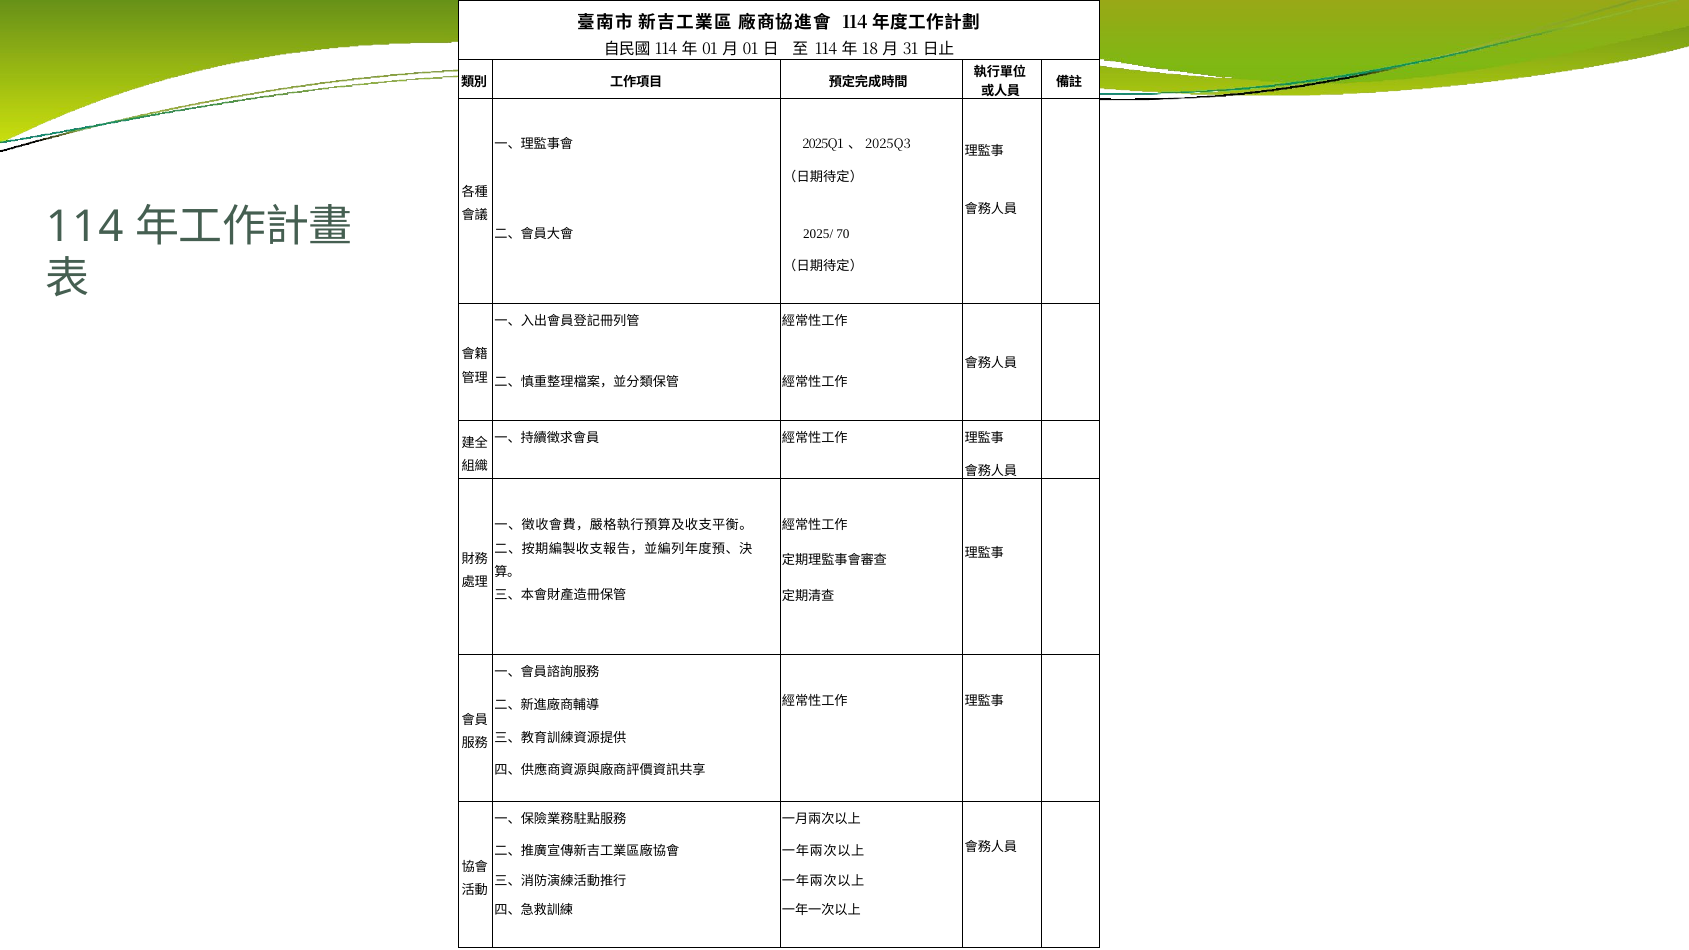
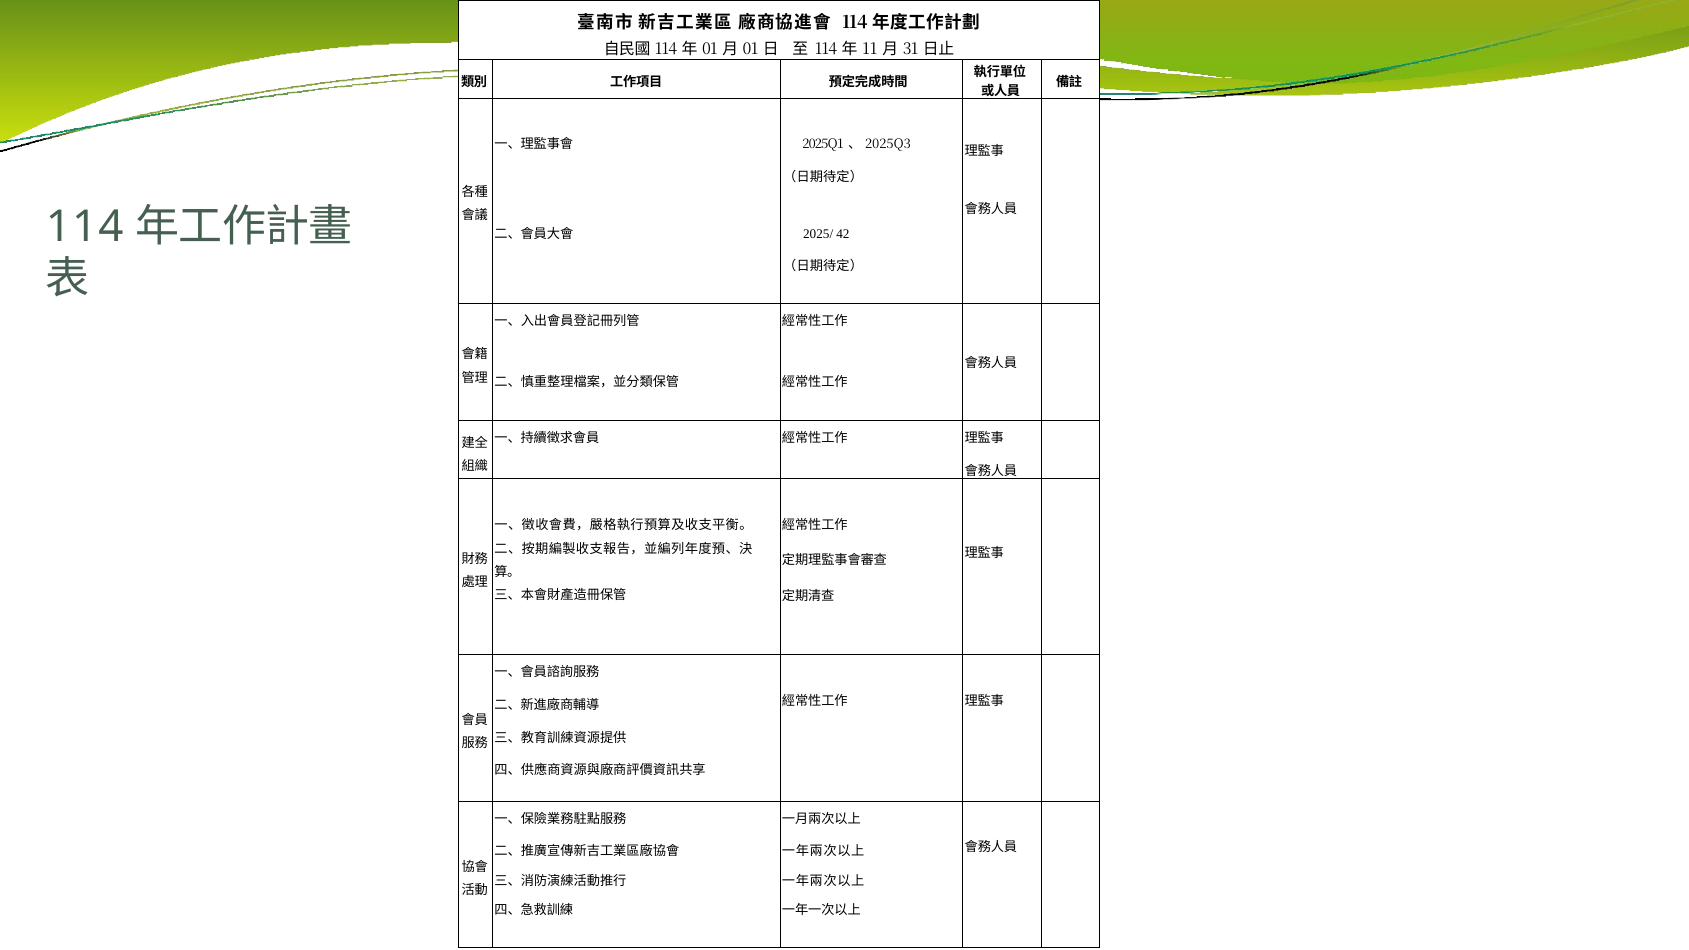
18: 18 -> 11
70: 70 -> 42
